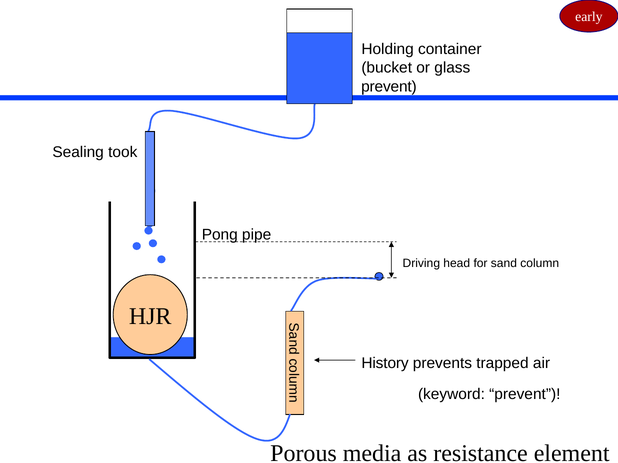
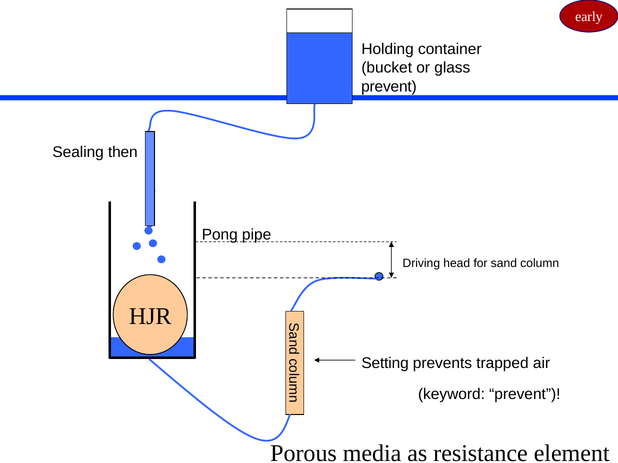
took: took -> then
History: History -> Setting
